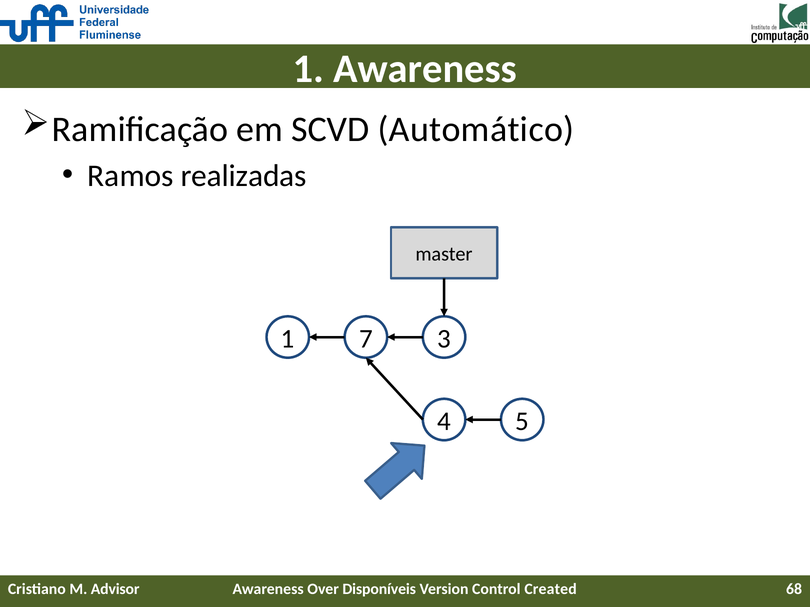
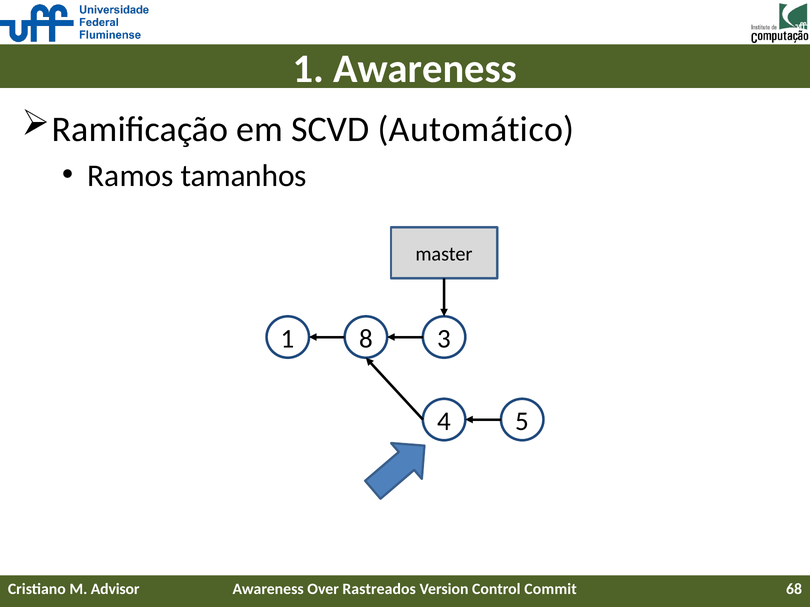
realizadas: realizadas -> tamanhos
7: 7 -> 8
Disponíveis: Disponíveis -> Rastreados
Created: Created -> Commit
